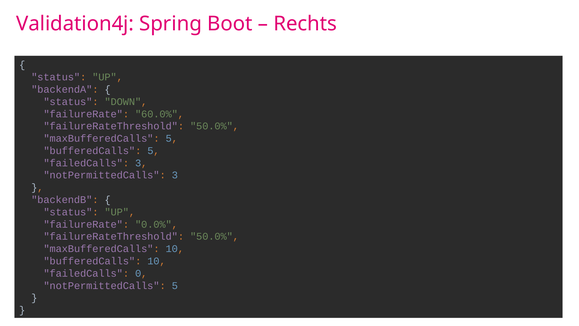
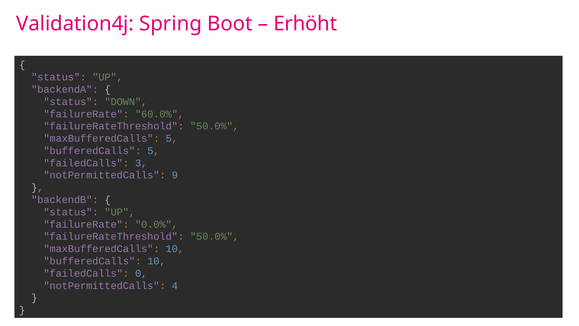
Rechts: Rechts -> Erhöht
notPermittedCalls 3: 3 -> 9
notPermittedCalls 5: 5 -> 4
